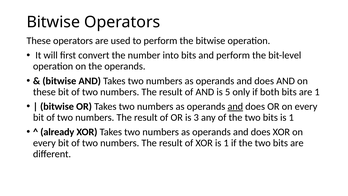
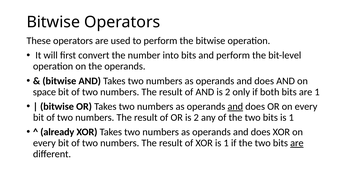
these at (44, 92): these -> space
AND is 5: 5 -> 2
OR is 3: 3 -> 2
are at (297, 143) underline: none -> present
